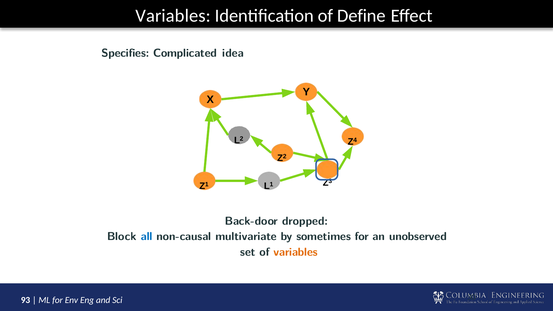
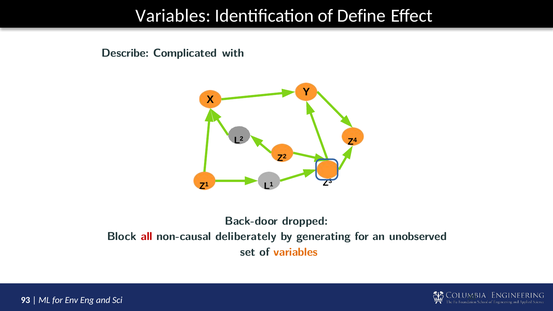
Specifies: Specifies -> Describe
idea: idea -> with
all colour: blue -> red
multivariate: multivariate -> deliberately
sometimes: sometimes -> generating
